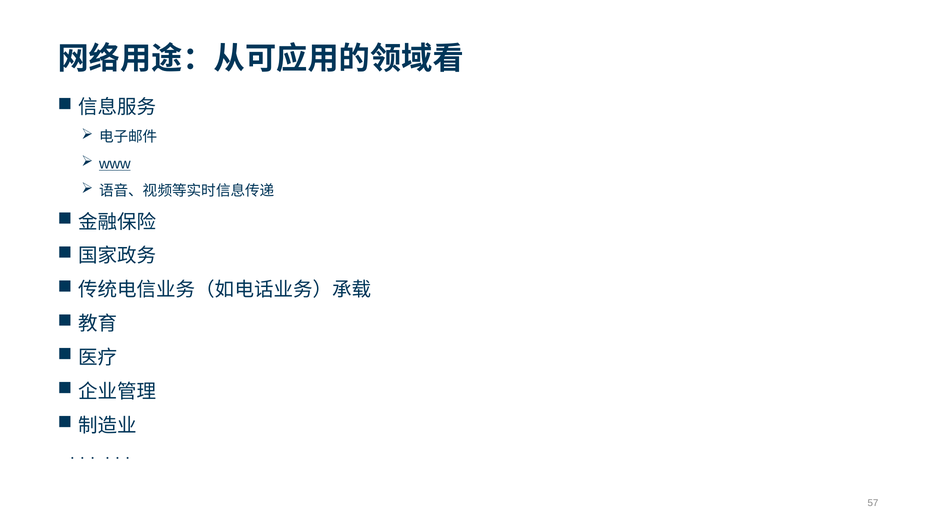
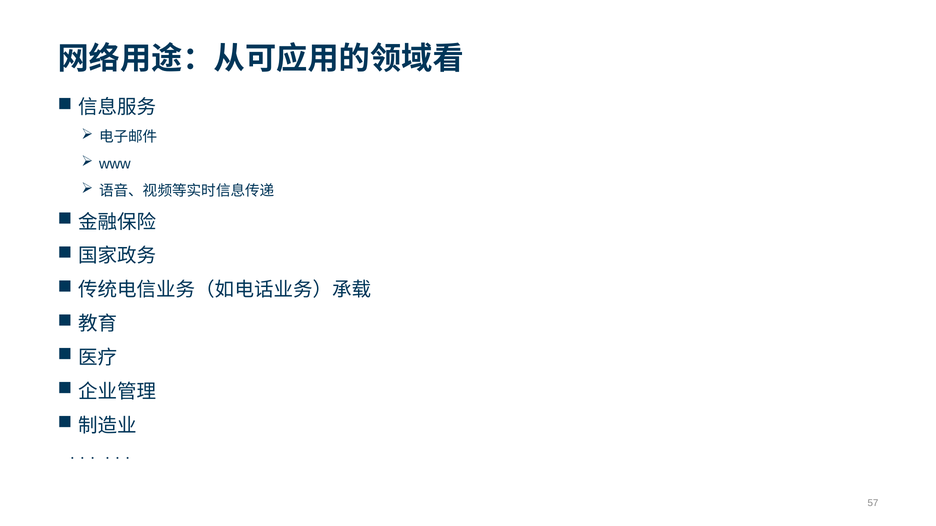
www underline: present -> none
